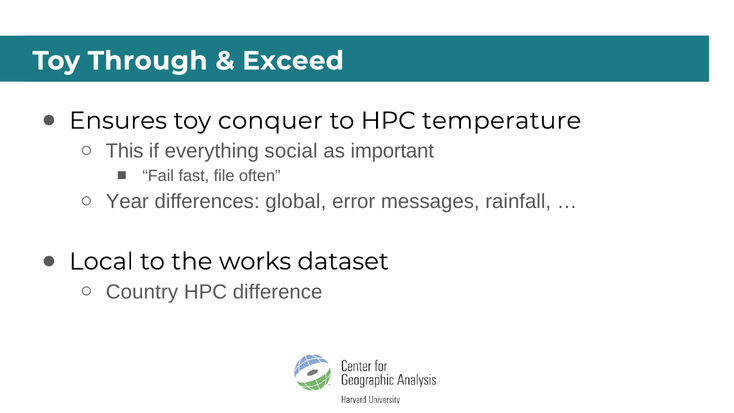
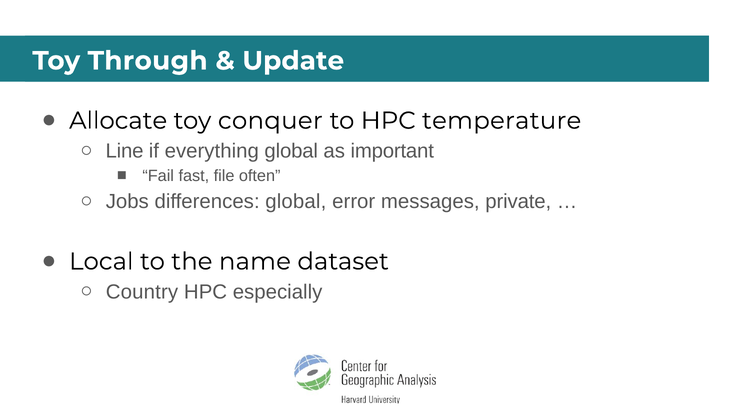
Exceed: Exceed -> Update
Ensures: Ensures -> Allocate
This: This -> Line
everything social: social -> global
Year: Year -> Jobs
rainfall: rainfall -> private
works: works -> name
difference: difference -> especially
